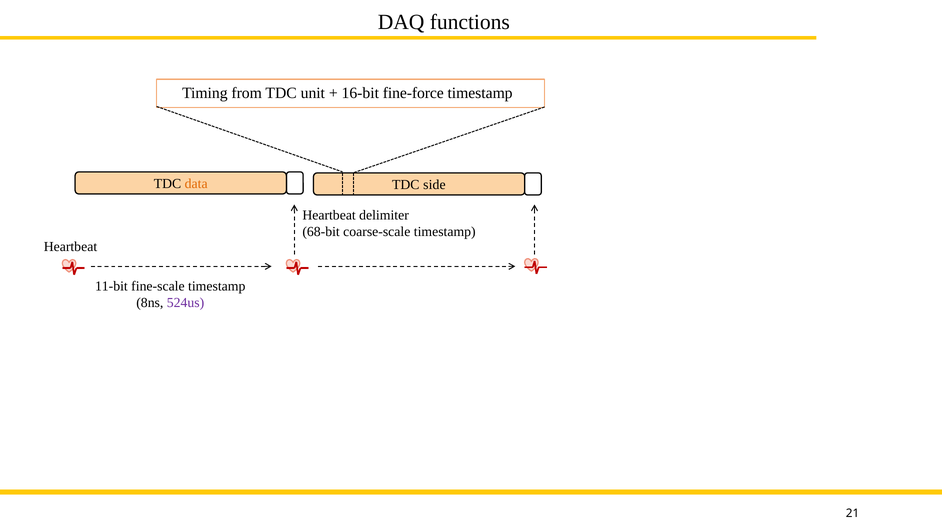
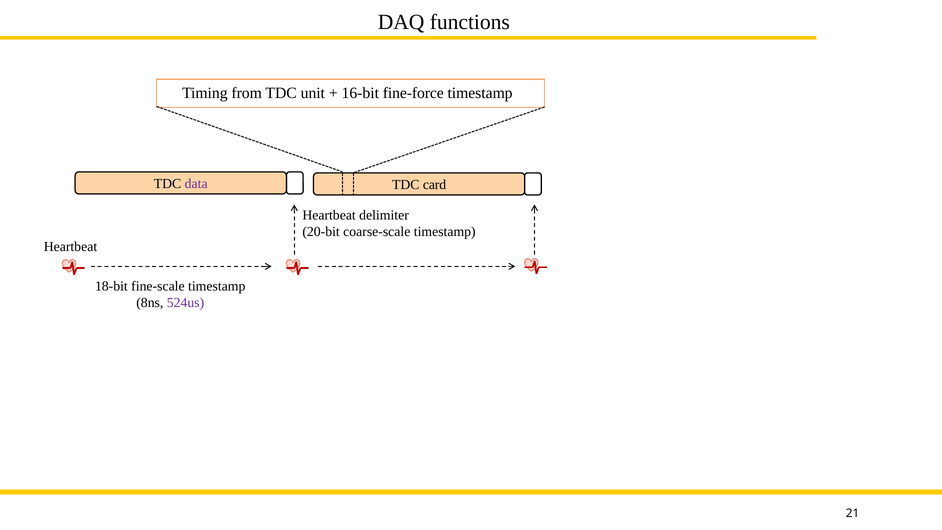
data colour: orange -> purple
side: side -> card
68-bit: 68-bit -> 20-bit
11-bit: 11-bit -> 18-bit
